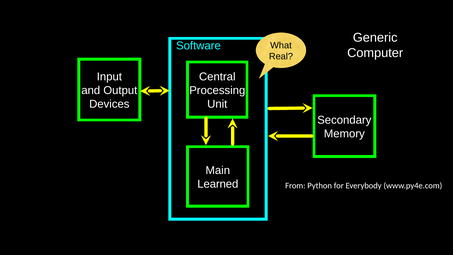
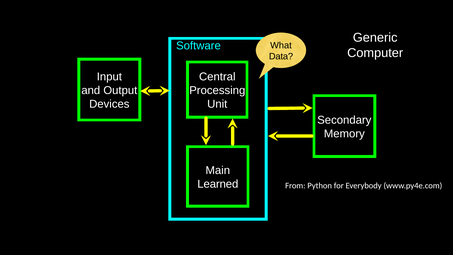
Real: Real -> Data
